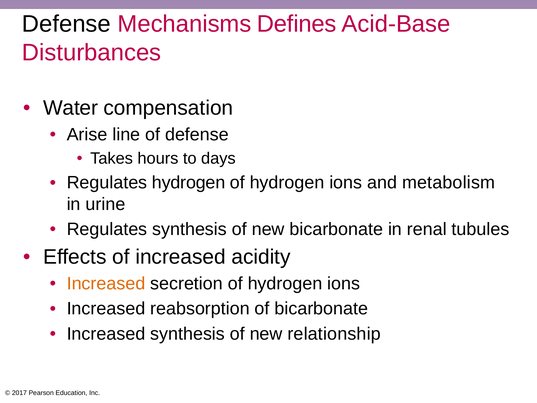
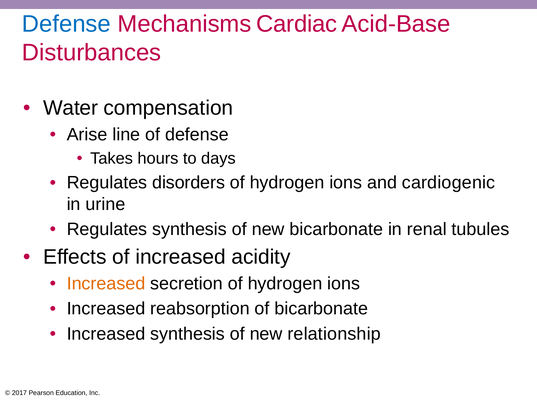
Defense at (66, 24) colour: black -> blue
Defines: Defines -> Cardiac
Regulates hydrogen: hydrogen -> disorders
metabolism: metabolism -> cardiogenic
